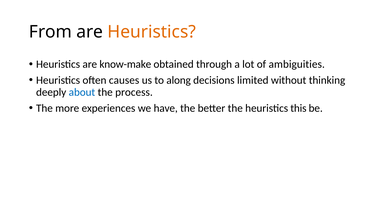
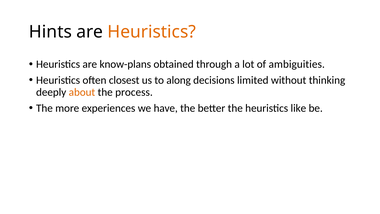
From: From -> Hints
know-make: know-make -> know-plans
causes: causes -> closest
about colour: blue -> orange
this: this -> like
